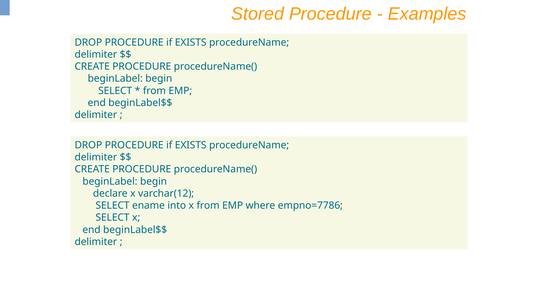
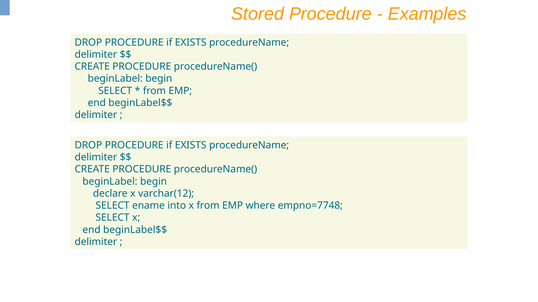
empno=7786: empno=7786 -> empno=7748
